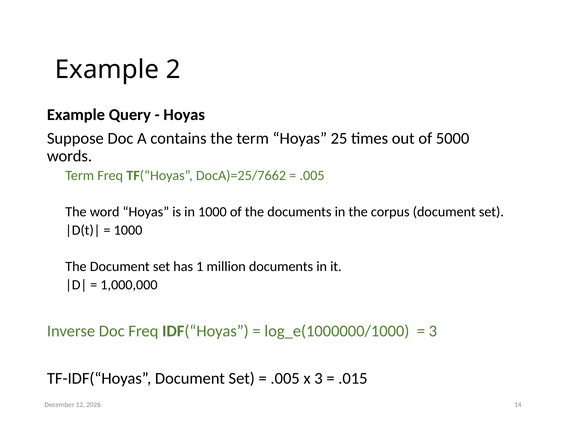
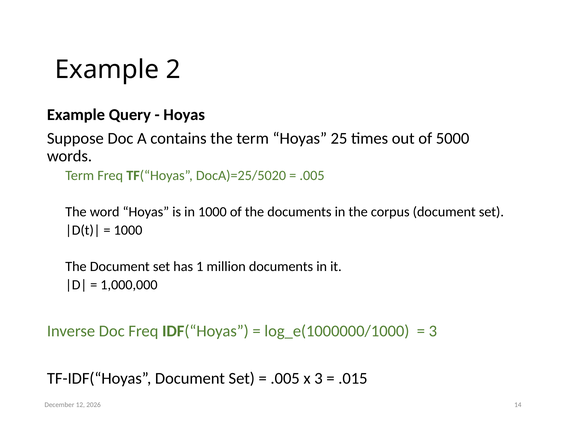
DocA)=25/7662: DocA)=25/7662 -> DocA)=25/5020
